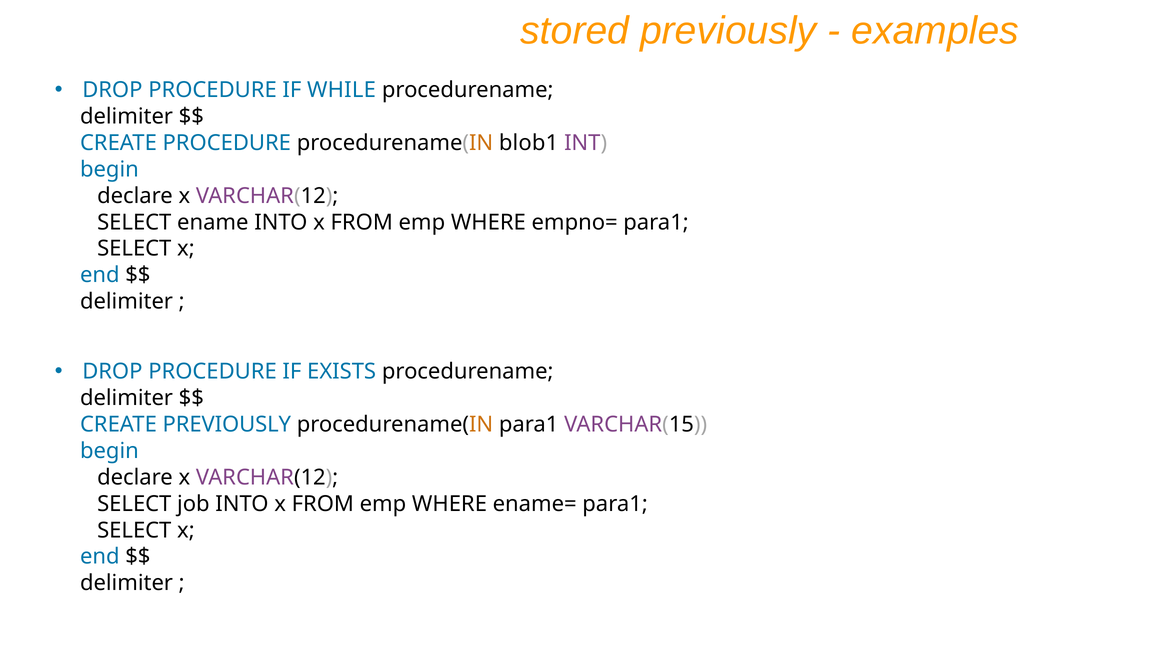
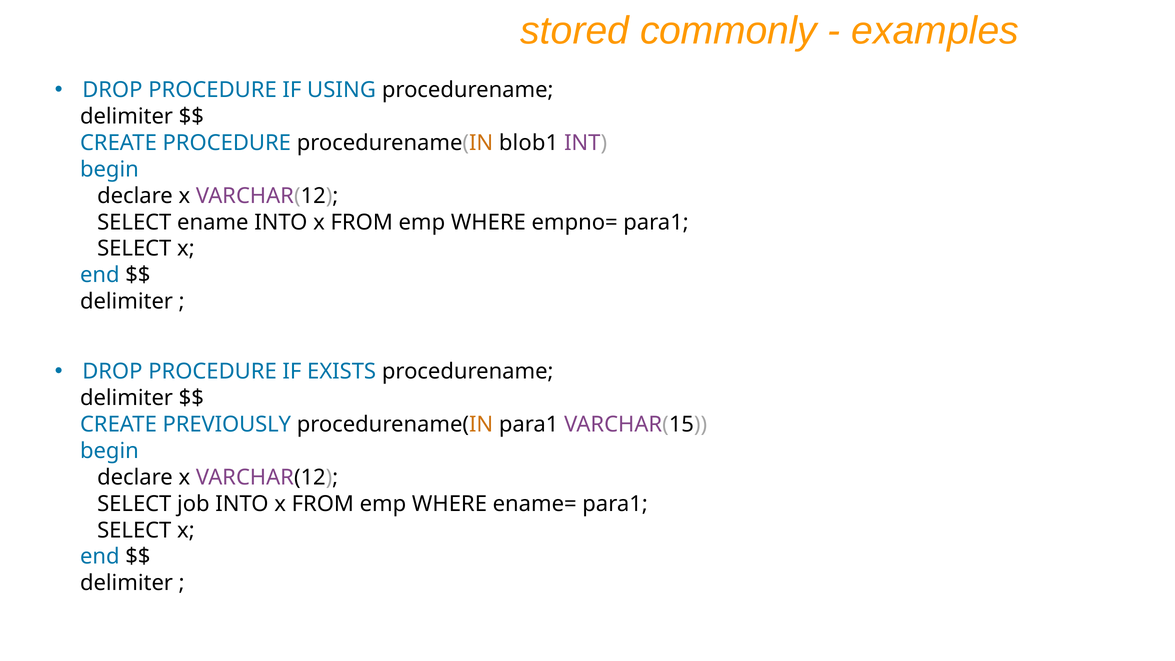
stored previously: previously -> commonly
WHILE: WHILE -> USING
